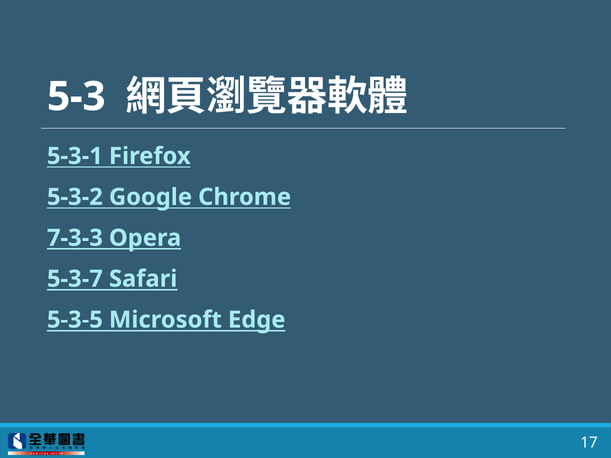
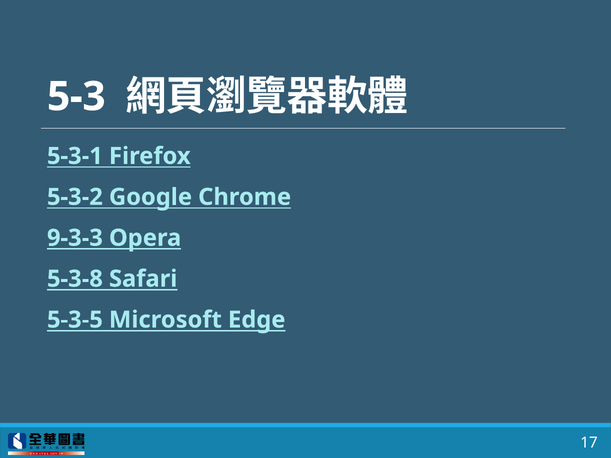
7-3-3: 7-3-3 -> 9-3-3
5-3-7: 5-3-7 -> 5-3-8
